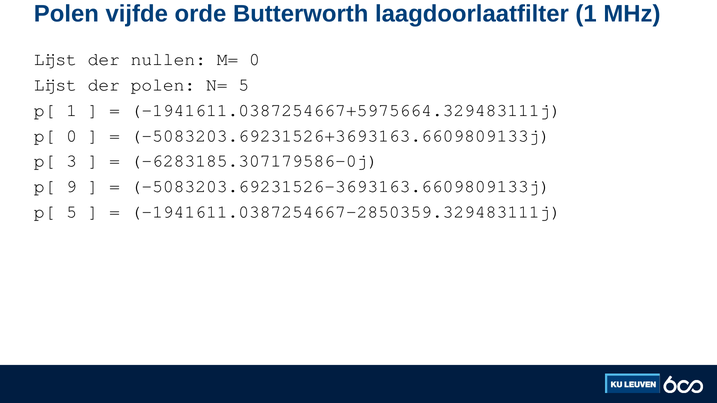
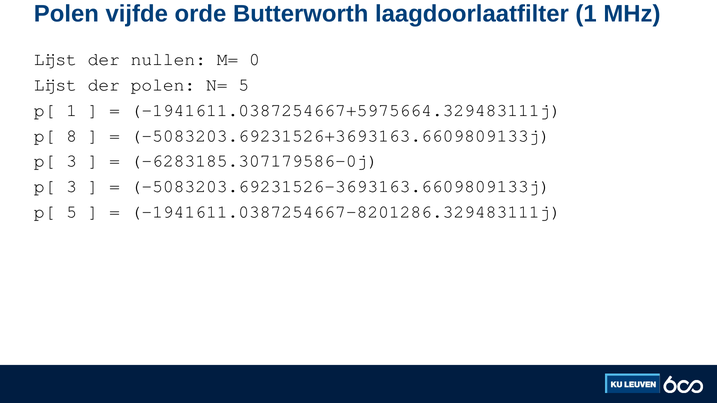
p[ 0: 0 -> 8
9 at (72, 187): 9 -> 3
-1941611.0387254667-2850359.329483111j: -1941611.0387254667-2850359.329483111j -> -1941611.0387254667-8201286.329483111j
